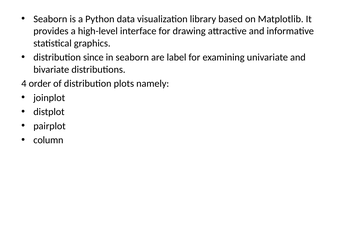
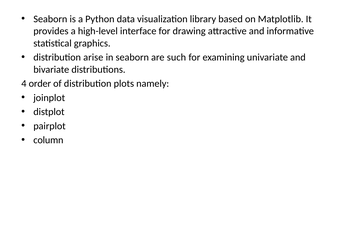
since: since -> arise
label: label -> such
